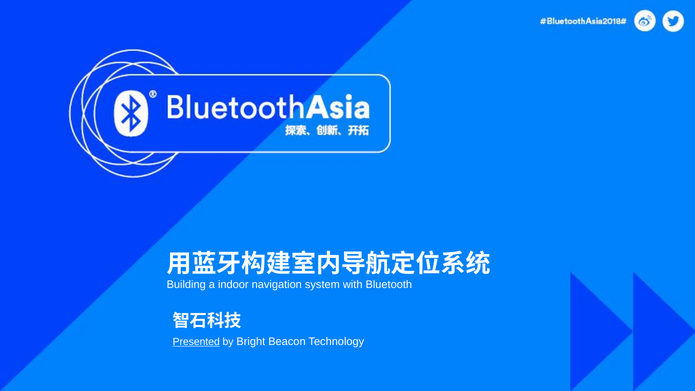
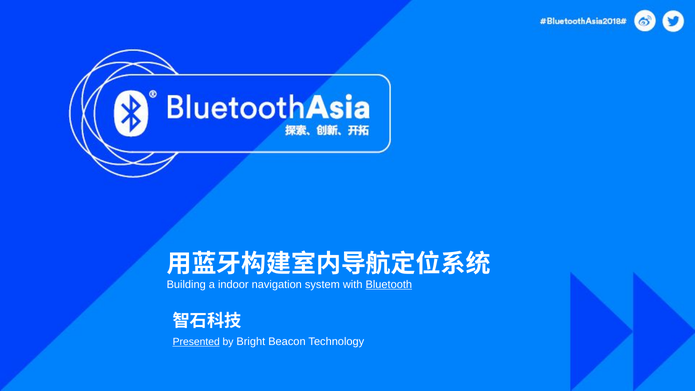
Bluetooth underline: none -> present
